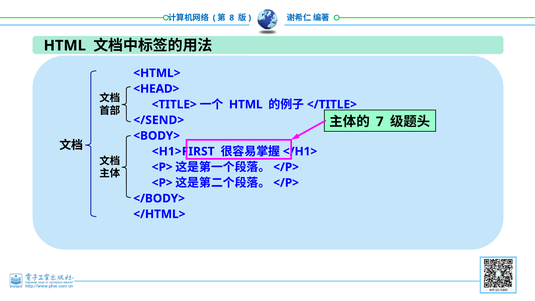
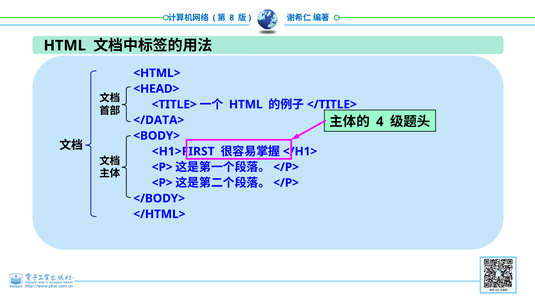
7: 7 -> 4
</SEND>: </SEND> -> </DATA>
